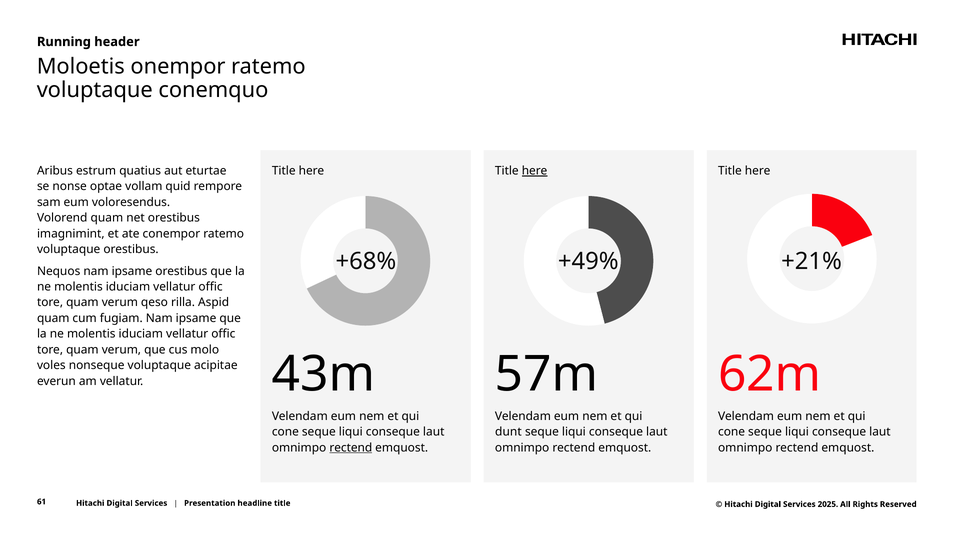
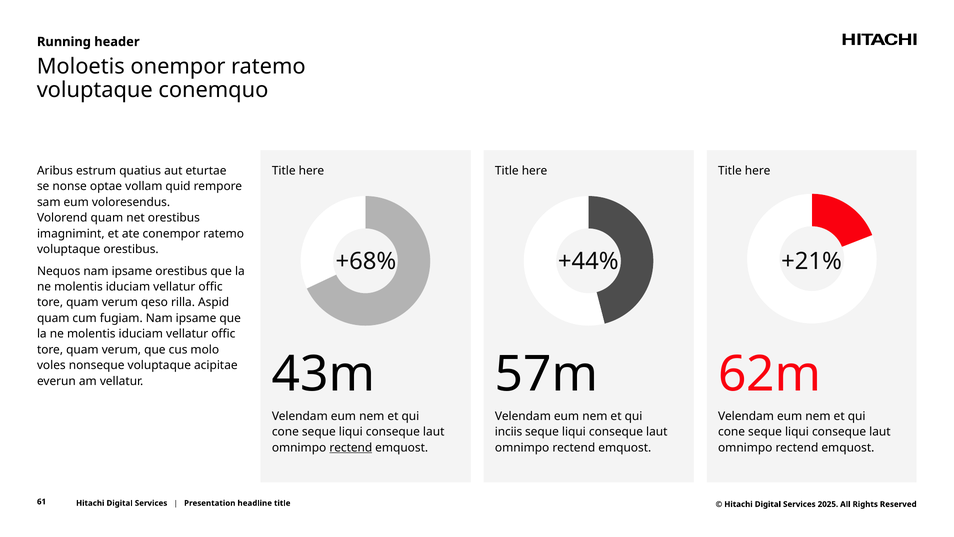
here at (535, 171) underline: present -> none
+49%: +49% -> +44%
dunt: dunt -> inciis
